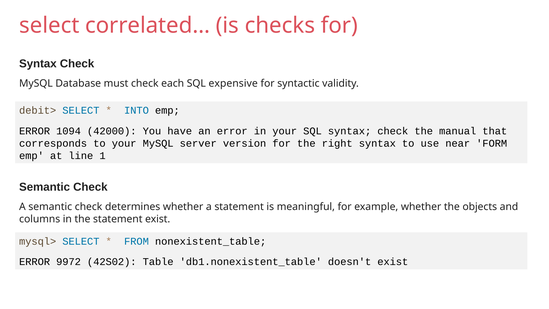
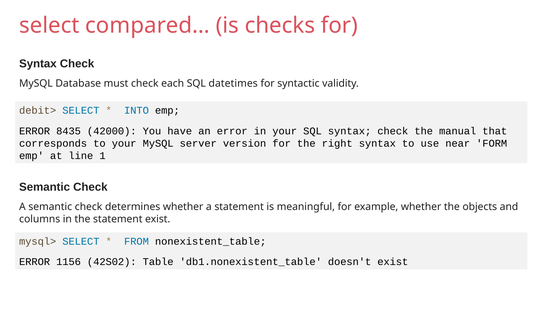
correlated…: correlated… -> compared…
expensive: expensive -> datetimes
1094: 1094 -> 8435
9972: 9972 -> 1156
